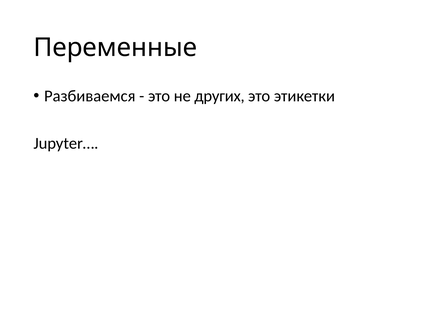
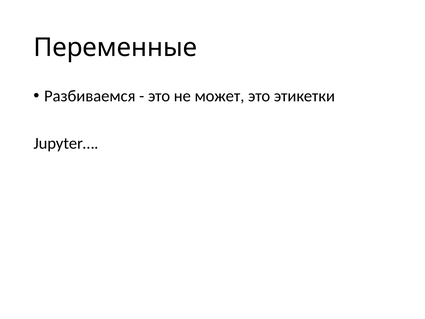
других: других -> может
